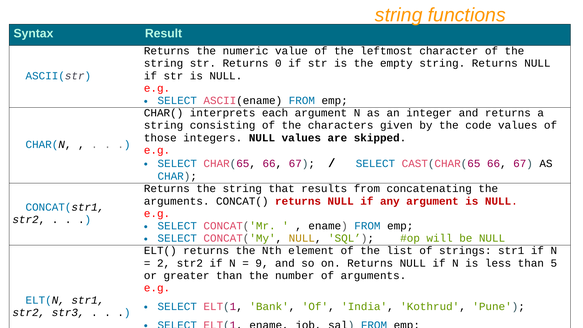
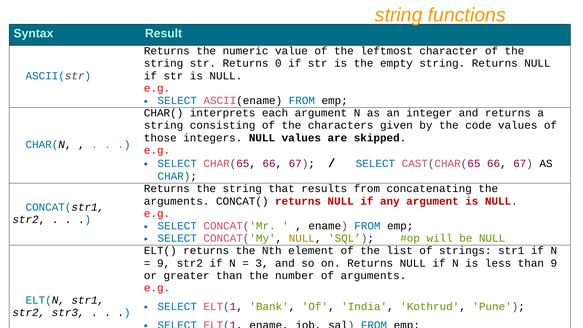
2 at (164, 263): 2 -> 9
9: 9 -> 3
than 5: 5 -> 9
